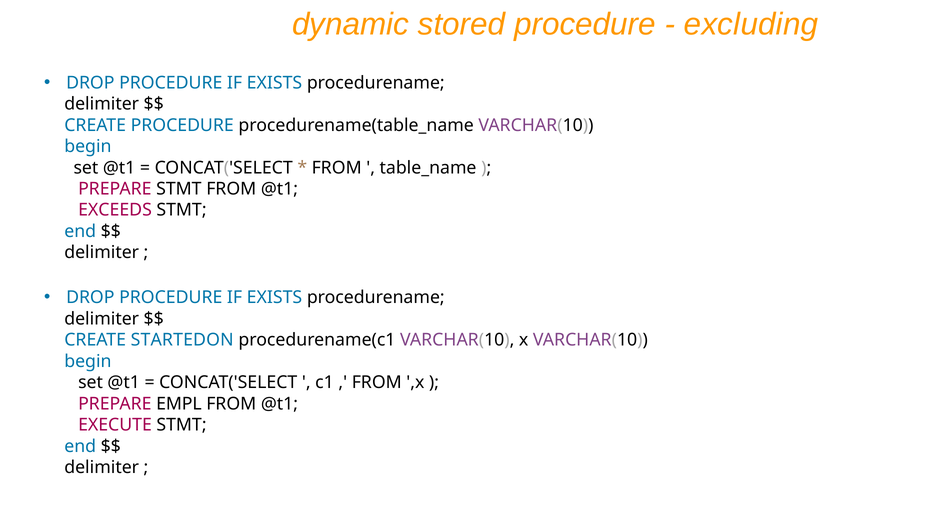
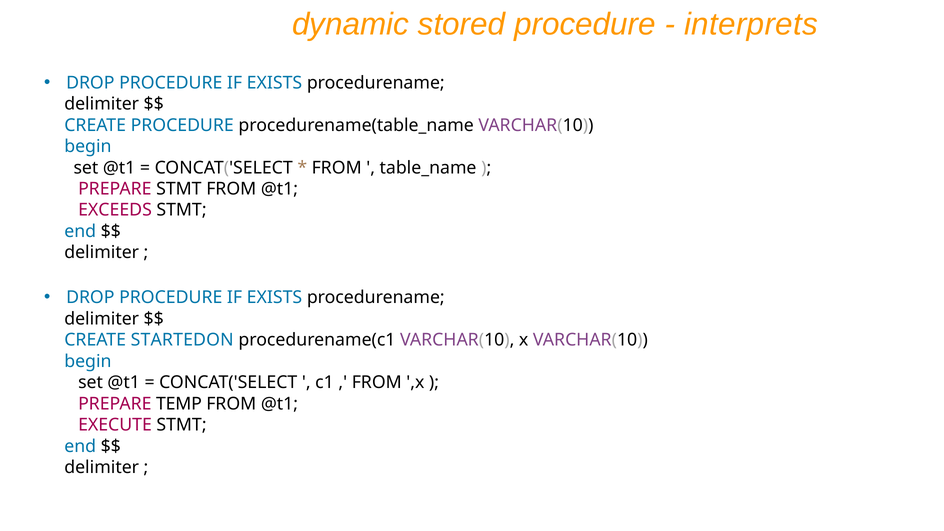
excluding: excluding -> interprets
EMPL: EMPL -> TEMP
